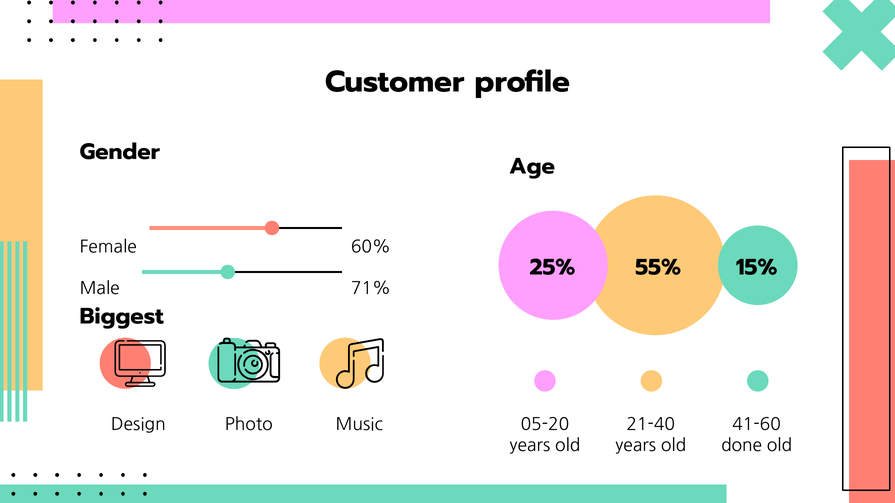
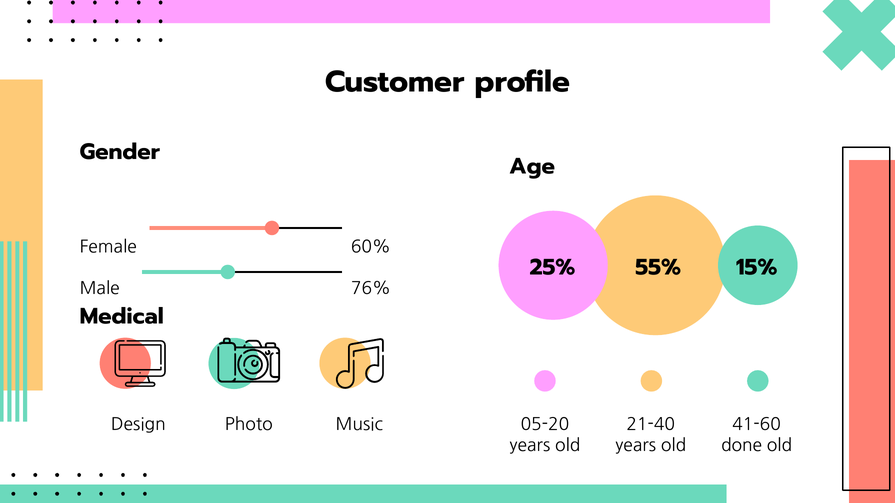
71%: 71% -> 76%
Biggest: Biggest -> Medical
